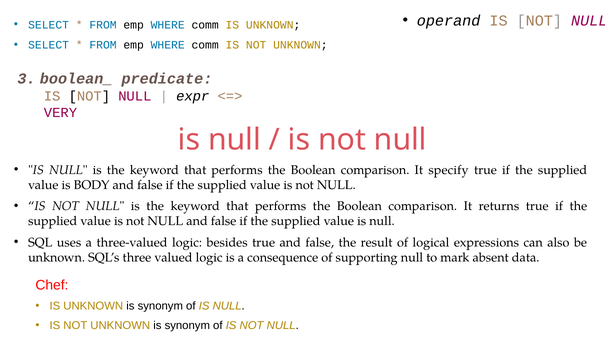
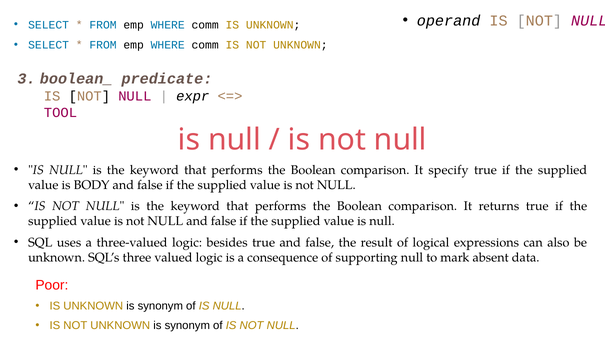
VERY: VERY -> TOOL
Chef: Chef -> Poor
